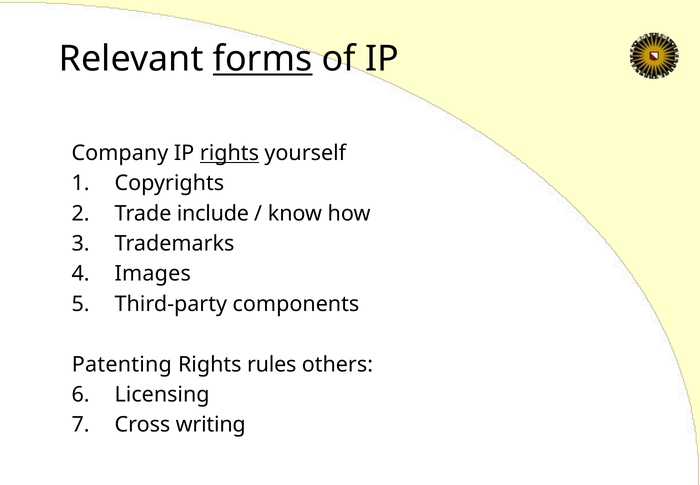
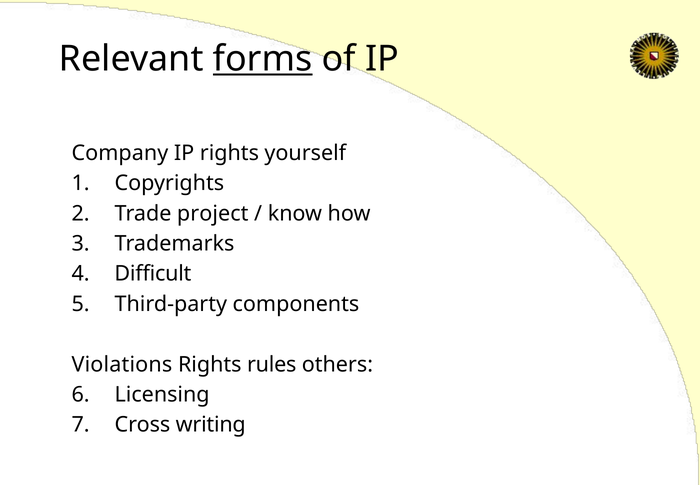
rights at (229, 153) underline: present -> none
include: include -> project
Images: Images -> Difficult
Patenting: Patenting -> Violations
